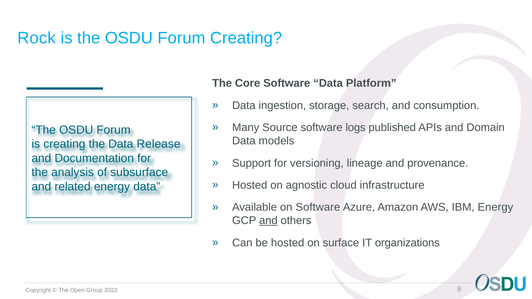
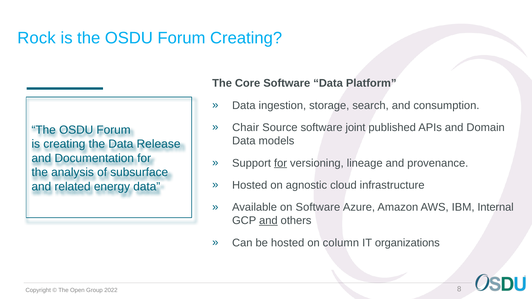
Many: Many -> Chair
logs: logs -> joint
for at (281, 163) underline: none -> present
IBM Energy: Energy -> Internal
surface: surface -> column
